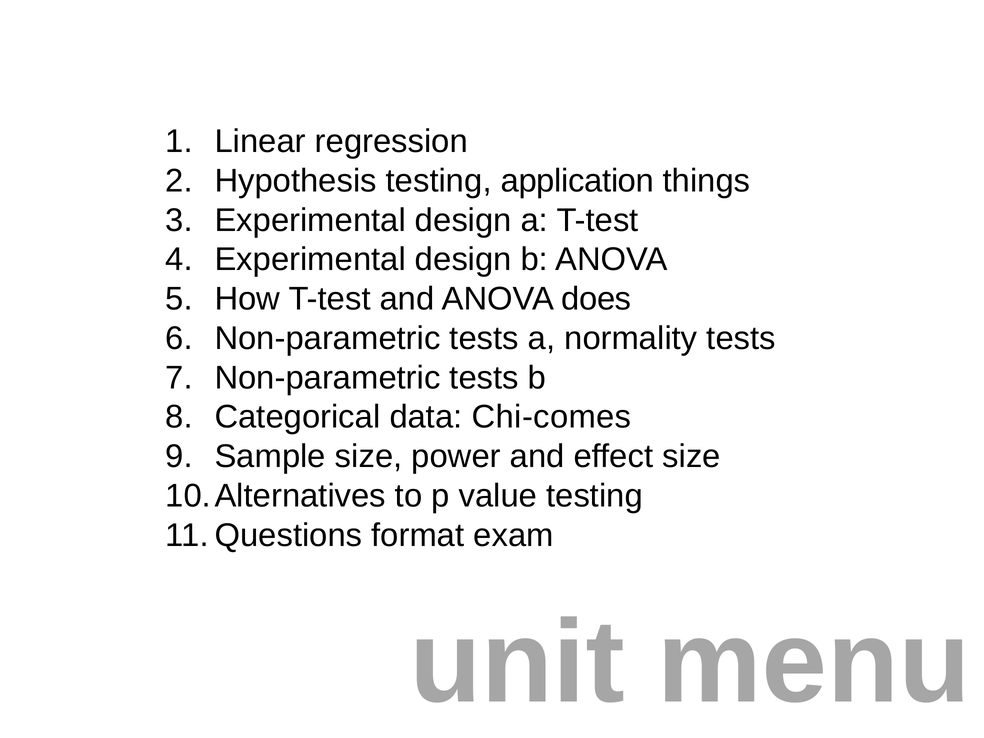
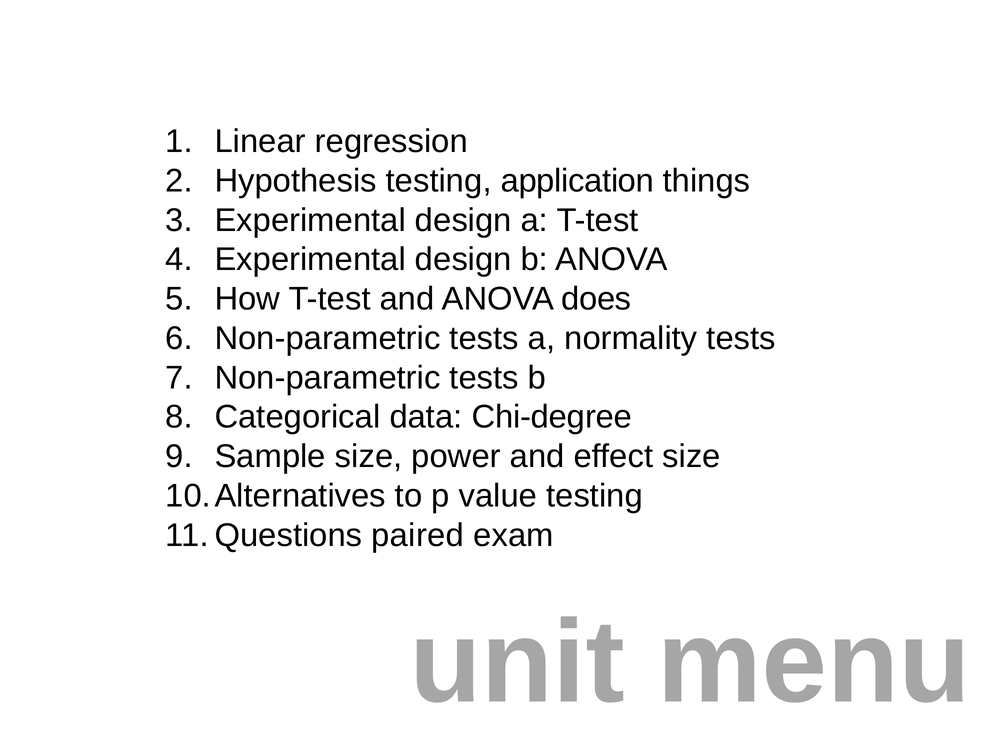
Chi-comes: Chi-comes -> Chi-degree
format: format -> paired
